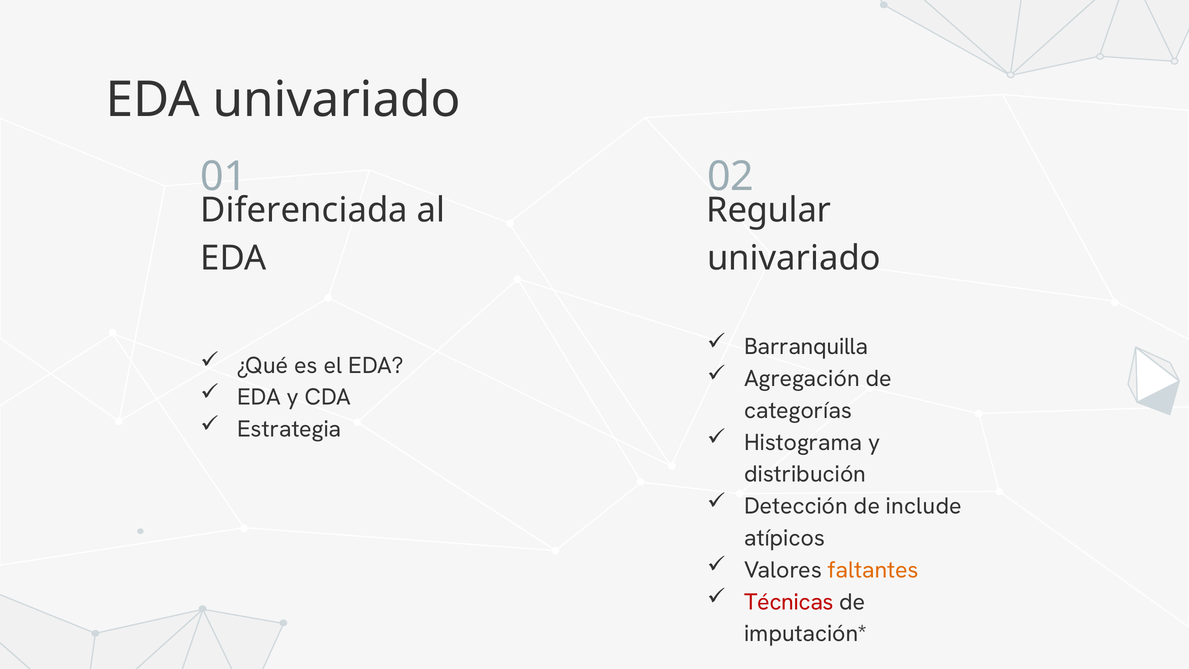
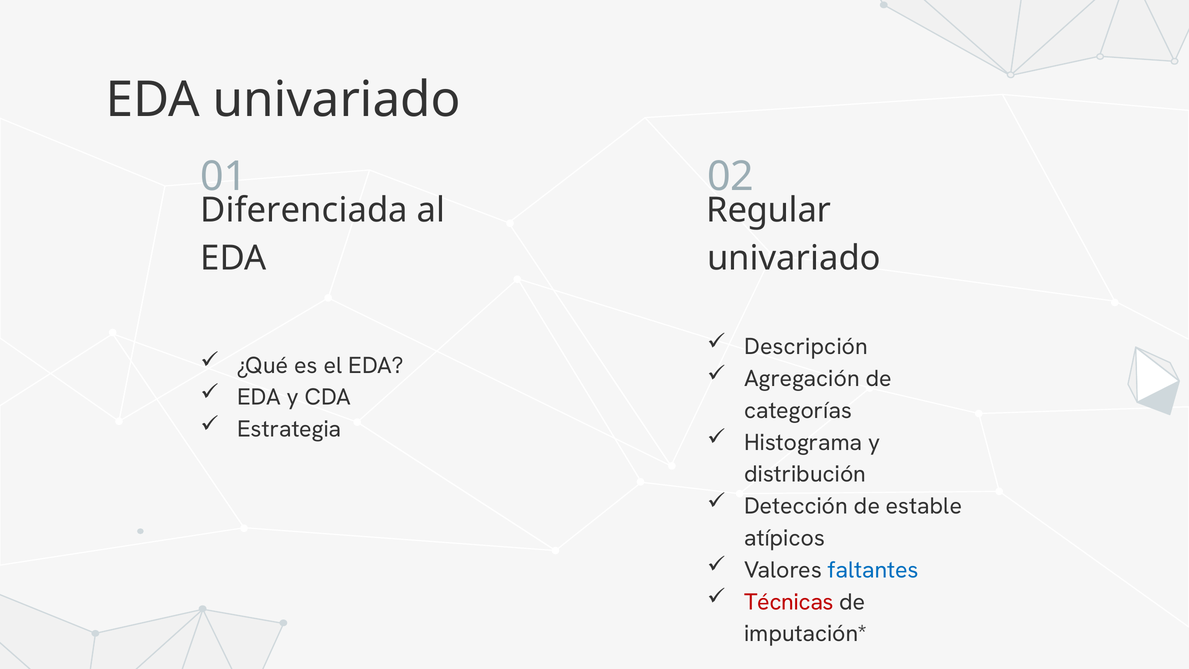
Barranquilla: Barranquilla -> Descripción
include: include -> estable
faltantes colour: orange -> blue
